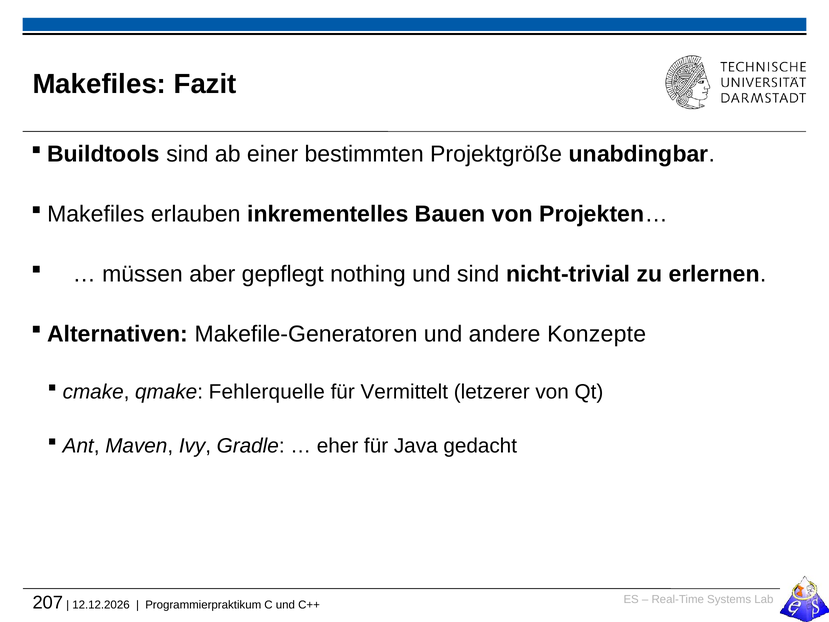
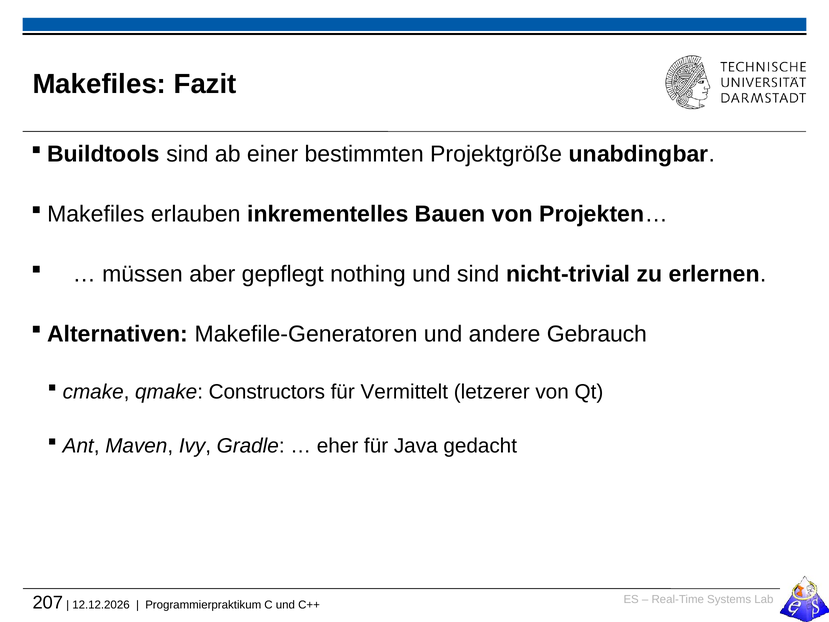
Konzepte: Konzepte -> Gebrauch
Fehlerquelle: Fehlerquelle -> Constructors
